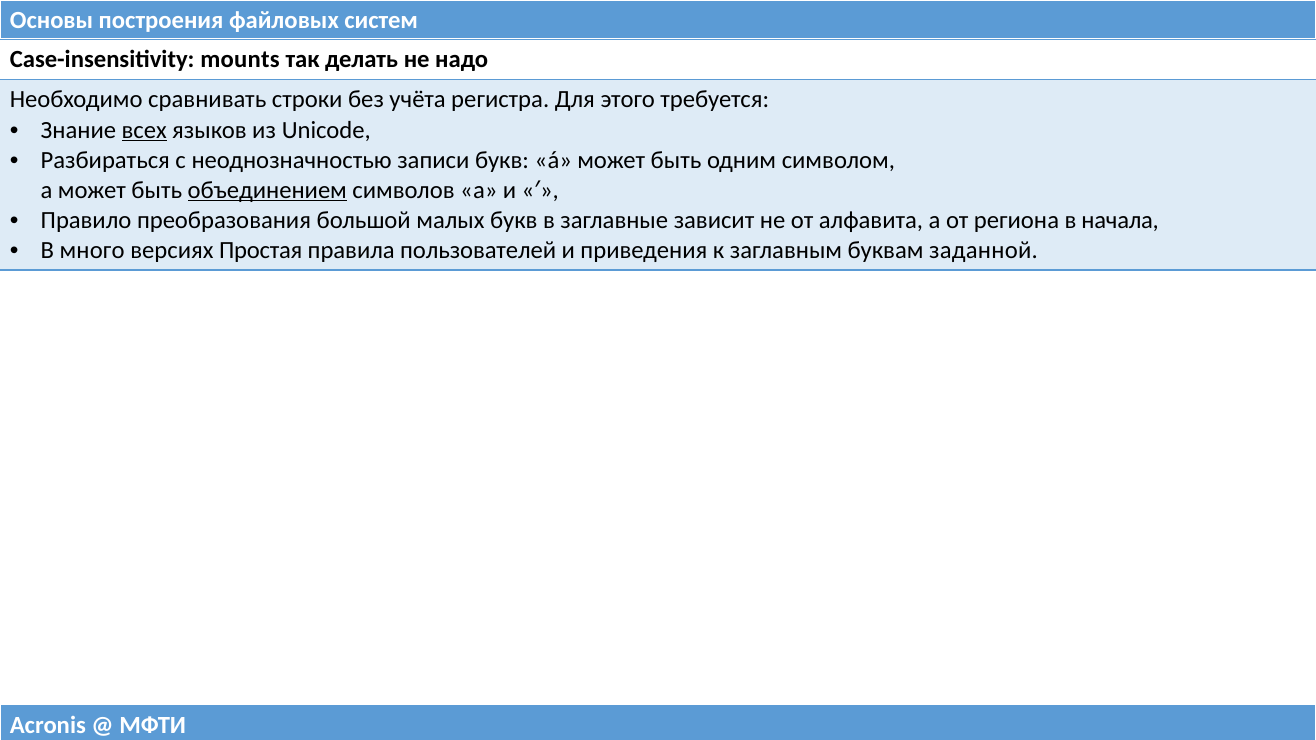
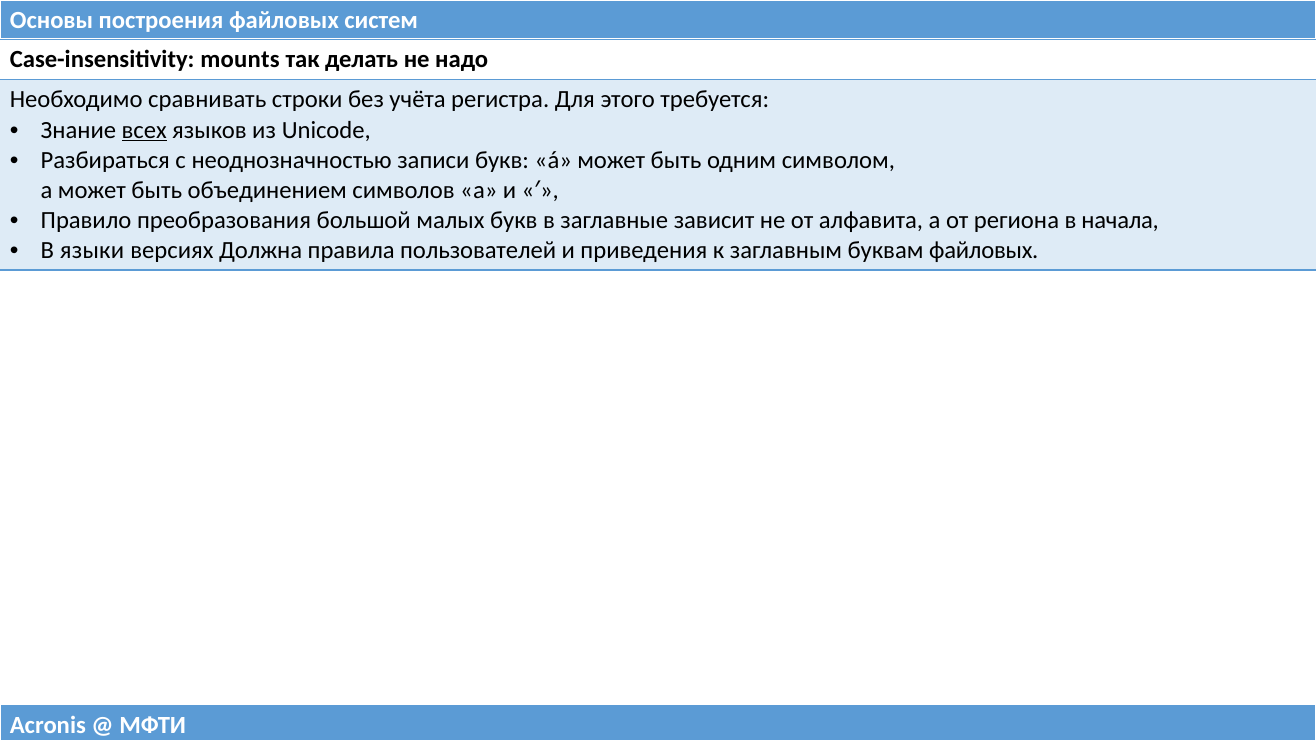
объединением underline: present -> none
много: много -> языки
Простая: Простая -> Должна
буквам заданной: заданной -> файловых
